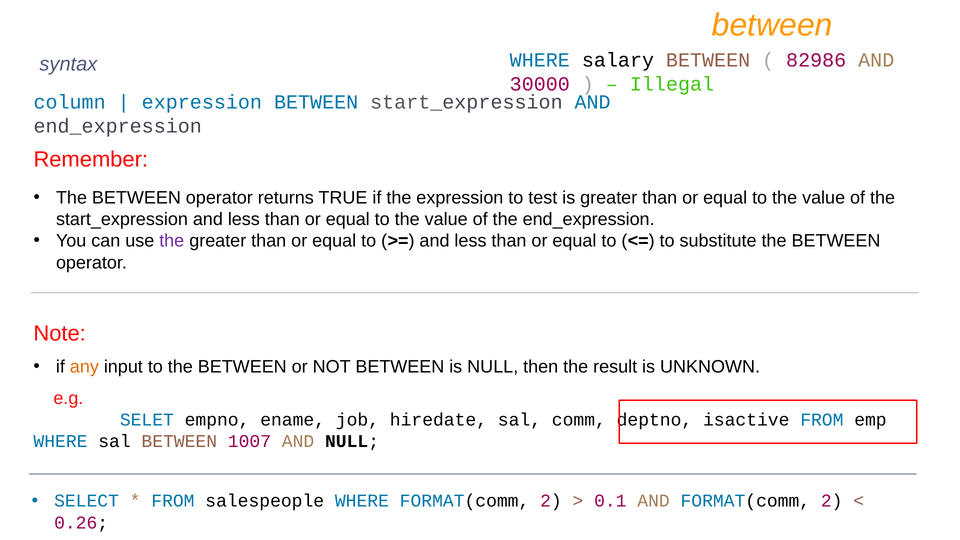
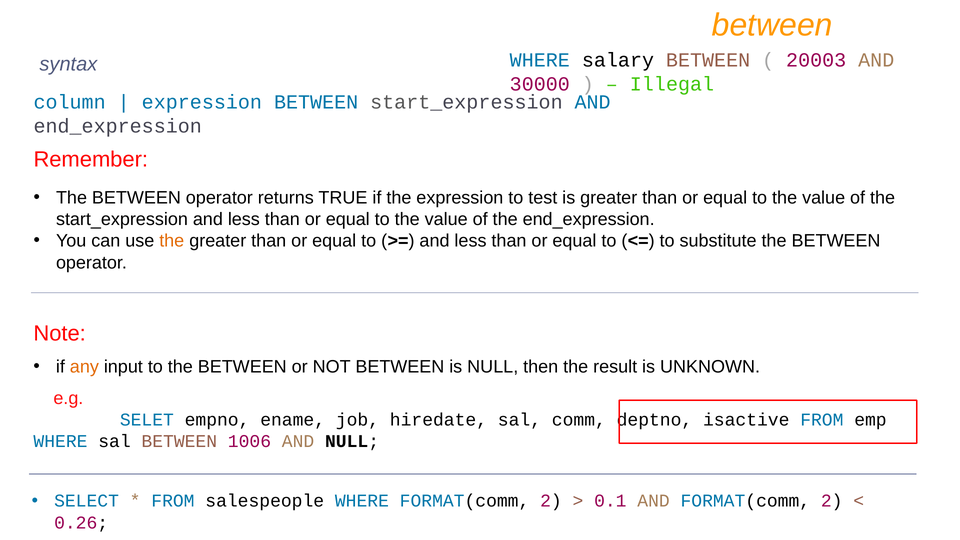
82986: 82986 -> 20003
the at (172, 241) colour: purple -> orange
1007: 1007 -> 1006
